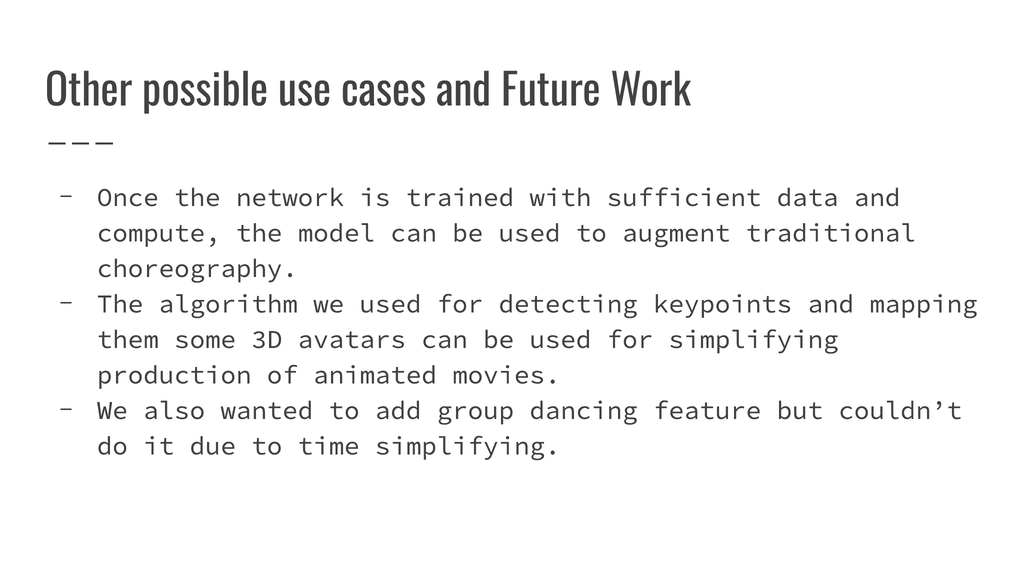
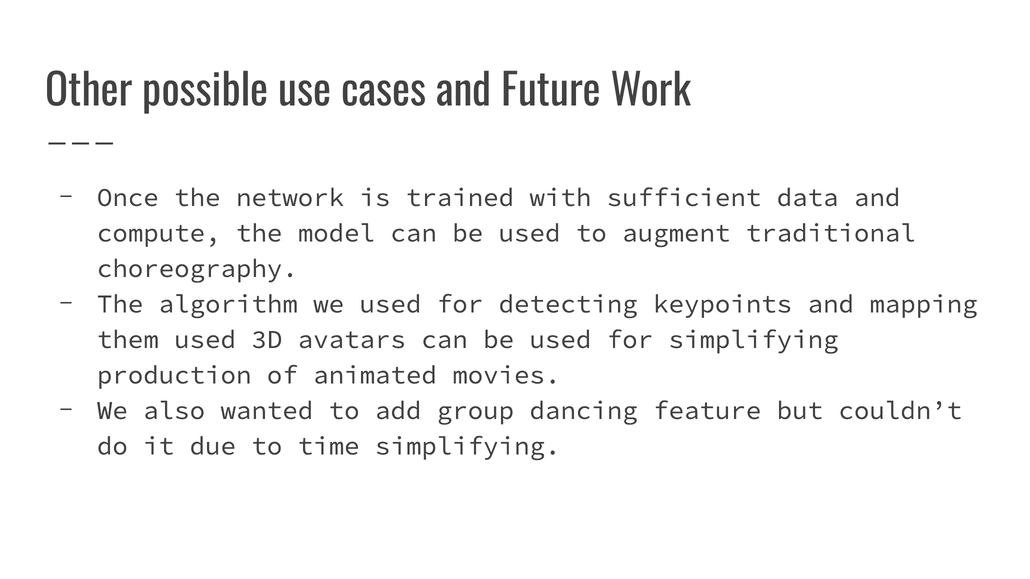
them some: some -> used
